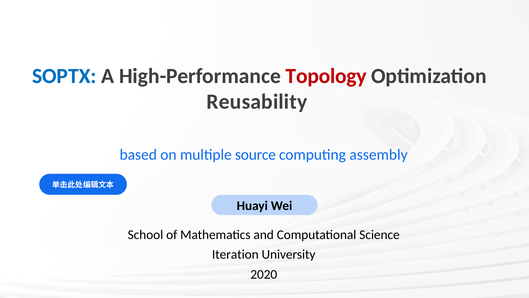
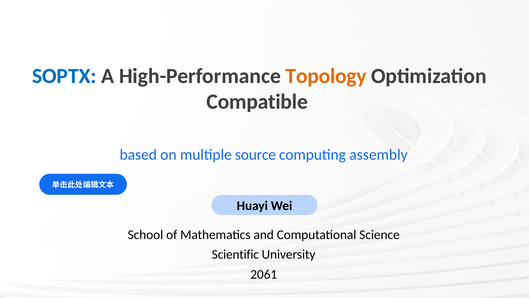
Topology colour: red -> orange
Reusability: Reusability -> Compatible
Iteration: Iteration -> Scientific
2020: 2020 -> 2061
